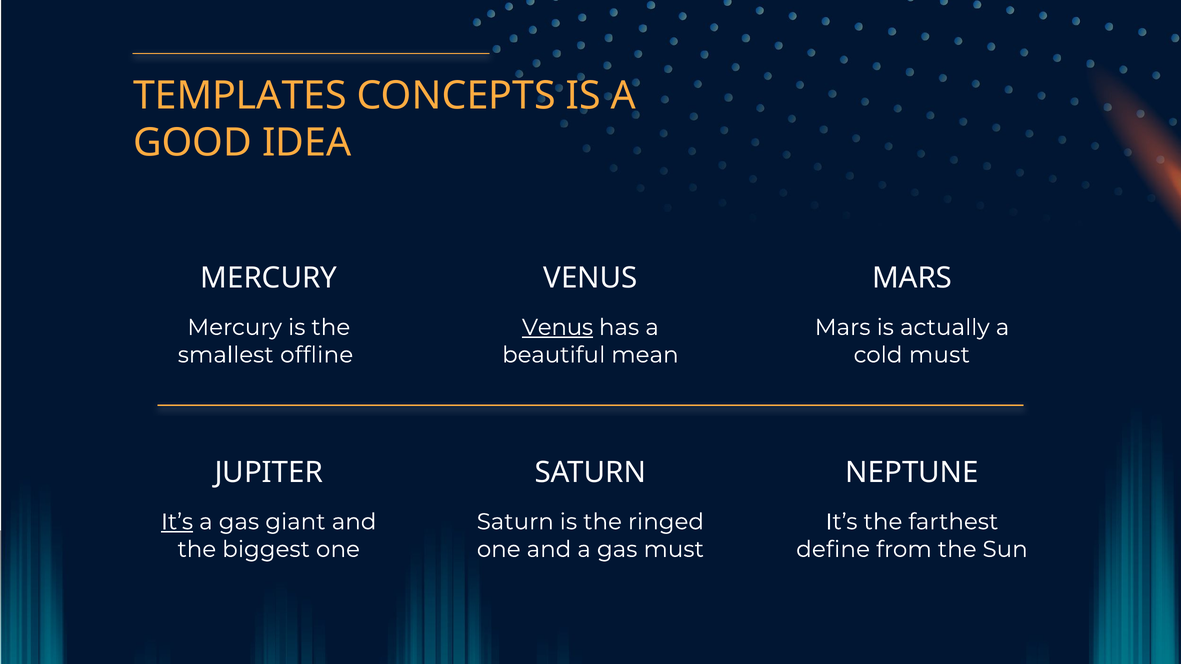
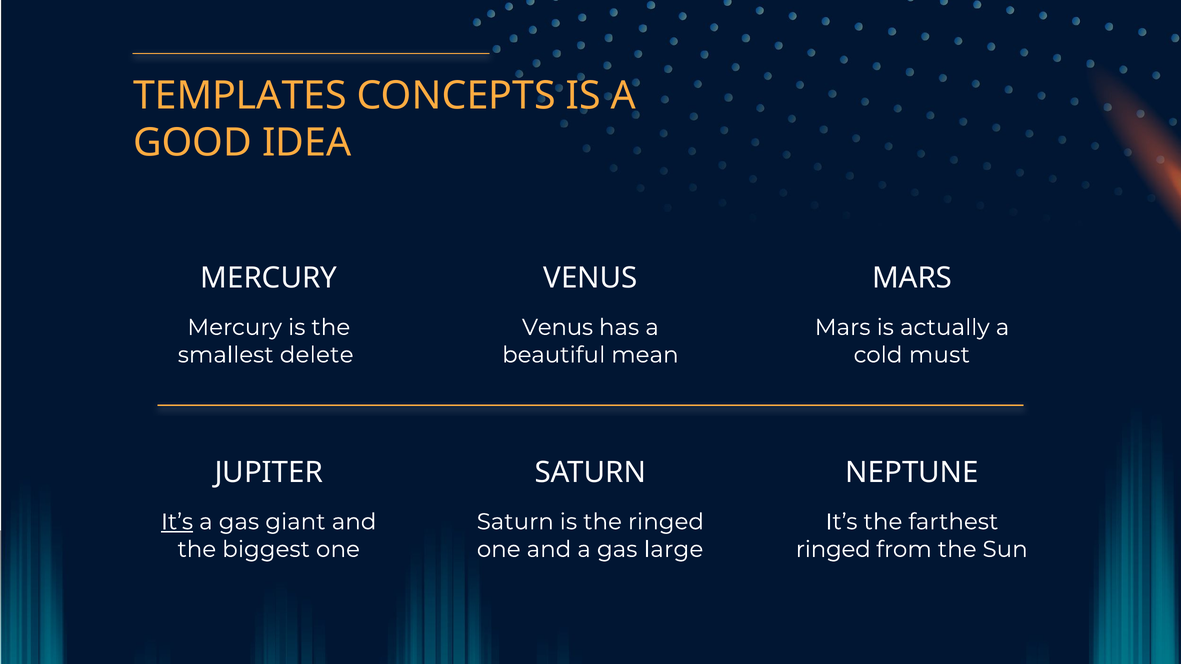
Venus at (558, 327) underline: present -> none
offline: offline -> delete
gas must: must -> large
define at (833, 550): define -> ringed
